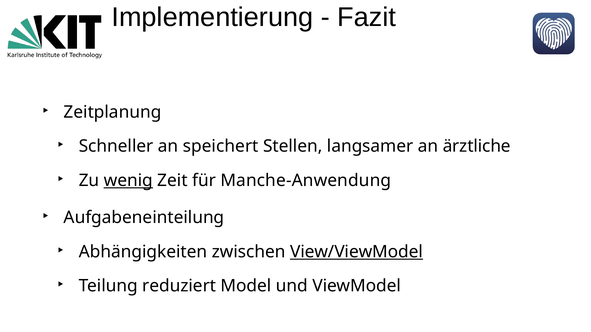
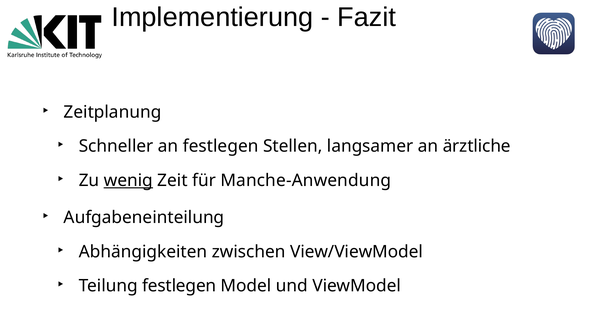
an speichert: speichert -> festlegen
View/ViewModel underline: present -> none
Teilung reduziert: reduziert -> festlegen
